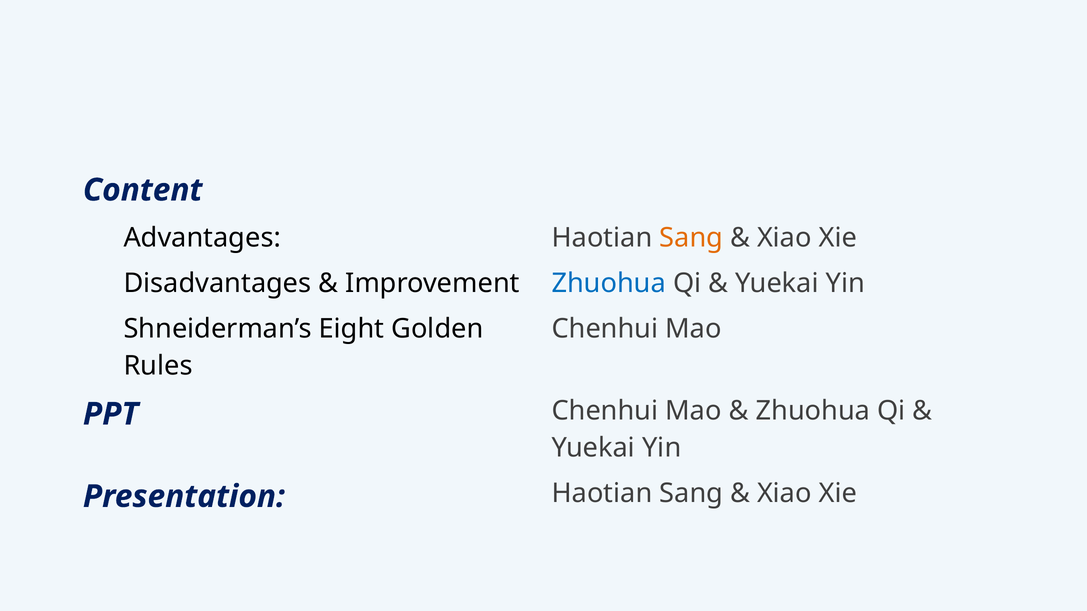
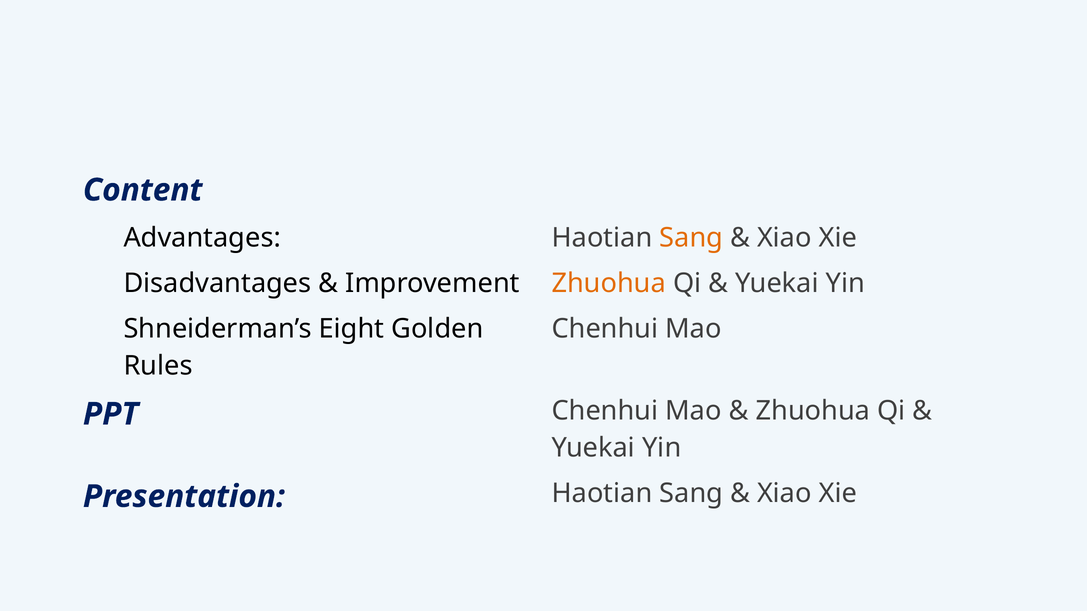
Zhuohua at (609, 283) colour: blue -> orange
